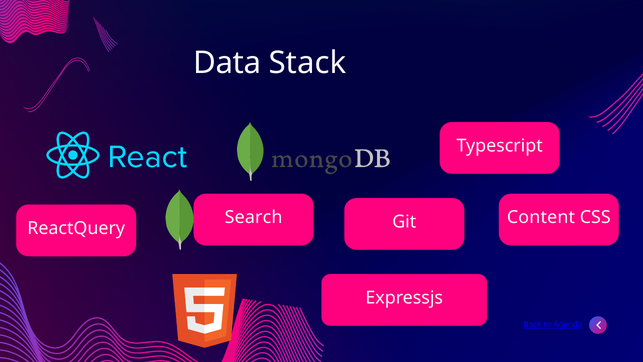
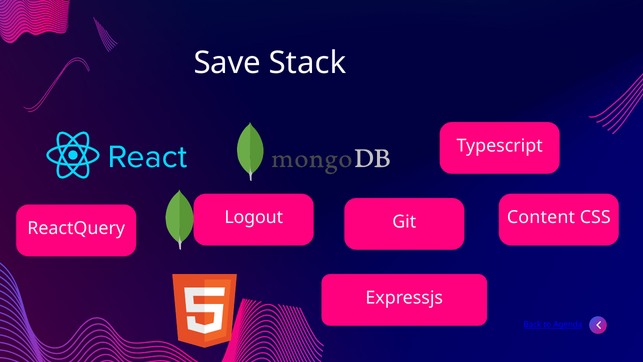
Data: Data -> Save
Search: Search -> Logout
